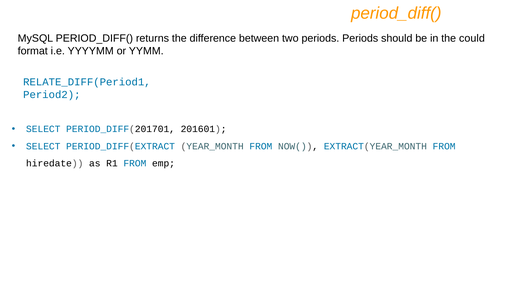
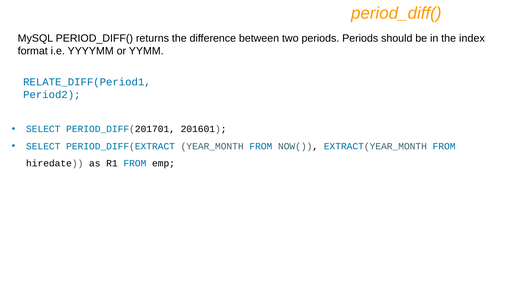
could: could -> index
